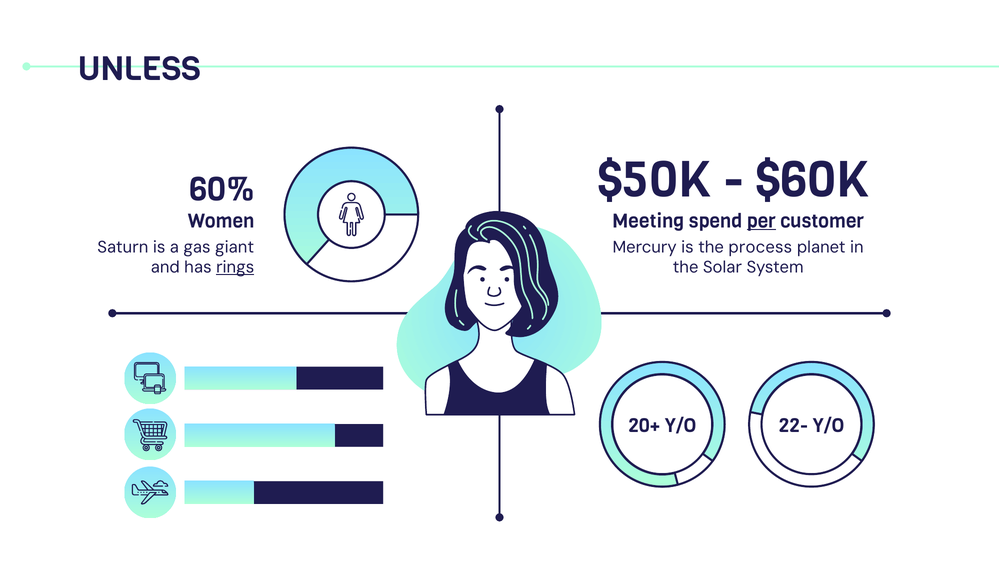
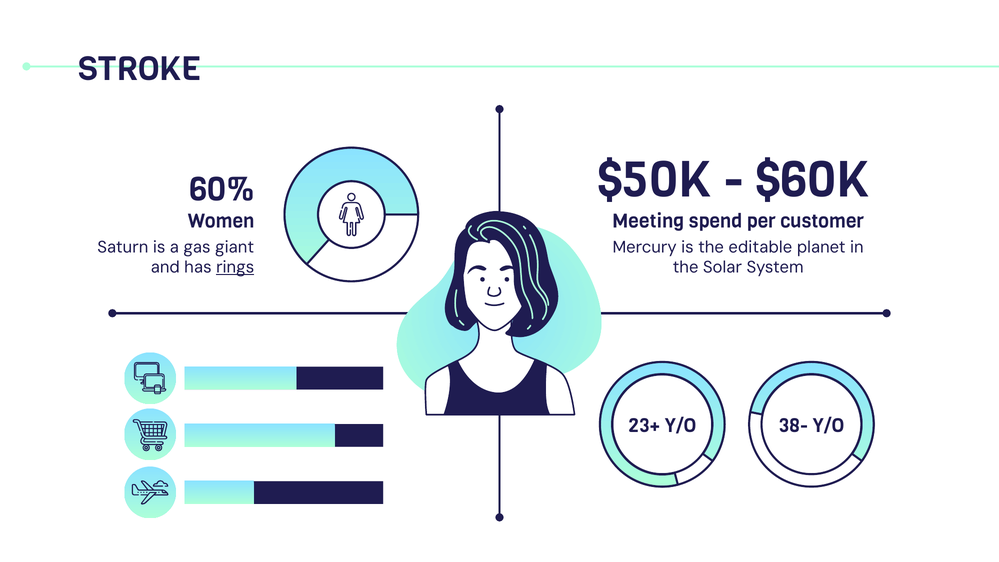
UNLESS: UNLESS -> STROKE
per underline: present -> none
process: process -> editable
20+: 20+ -> 23+
22-: 22- -> 38-
